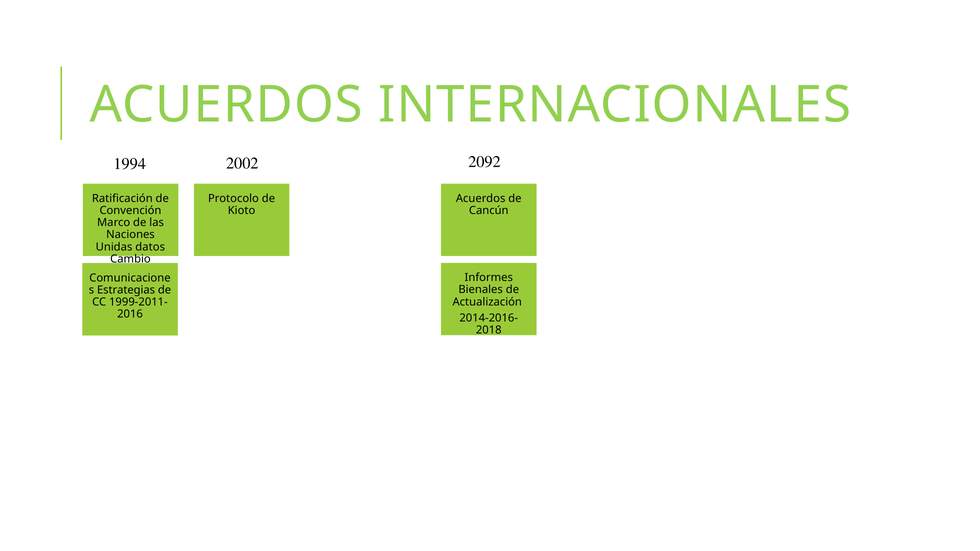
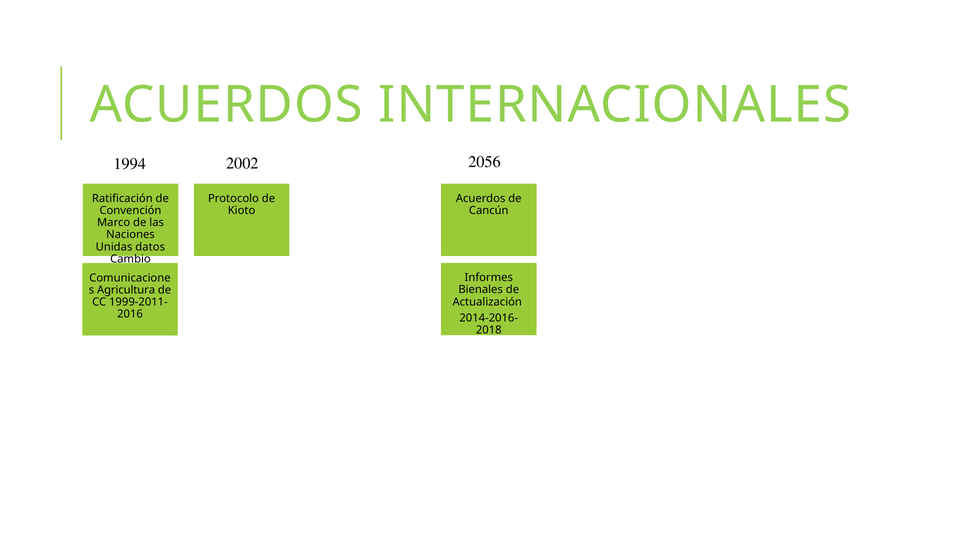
2092: 2092 -> 2056
Estrategias: Estrategias -> Agricultura
